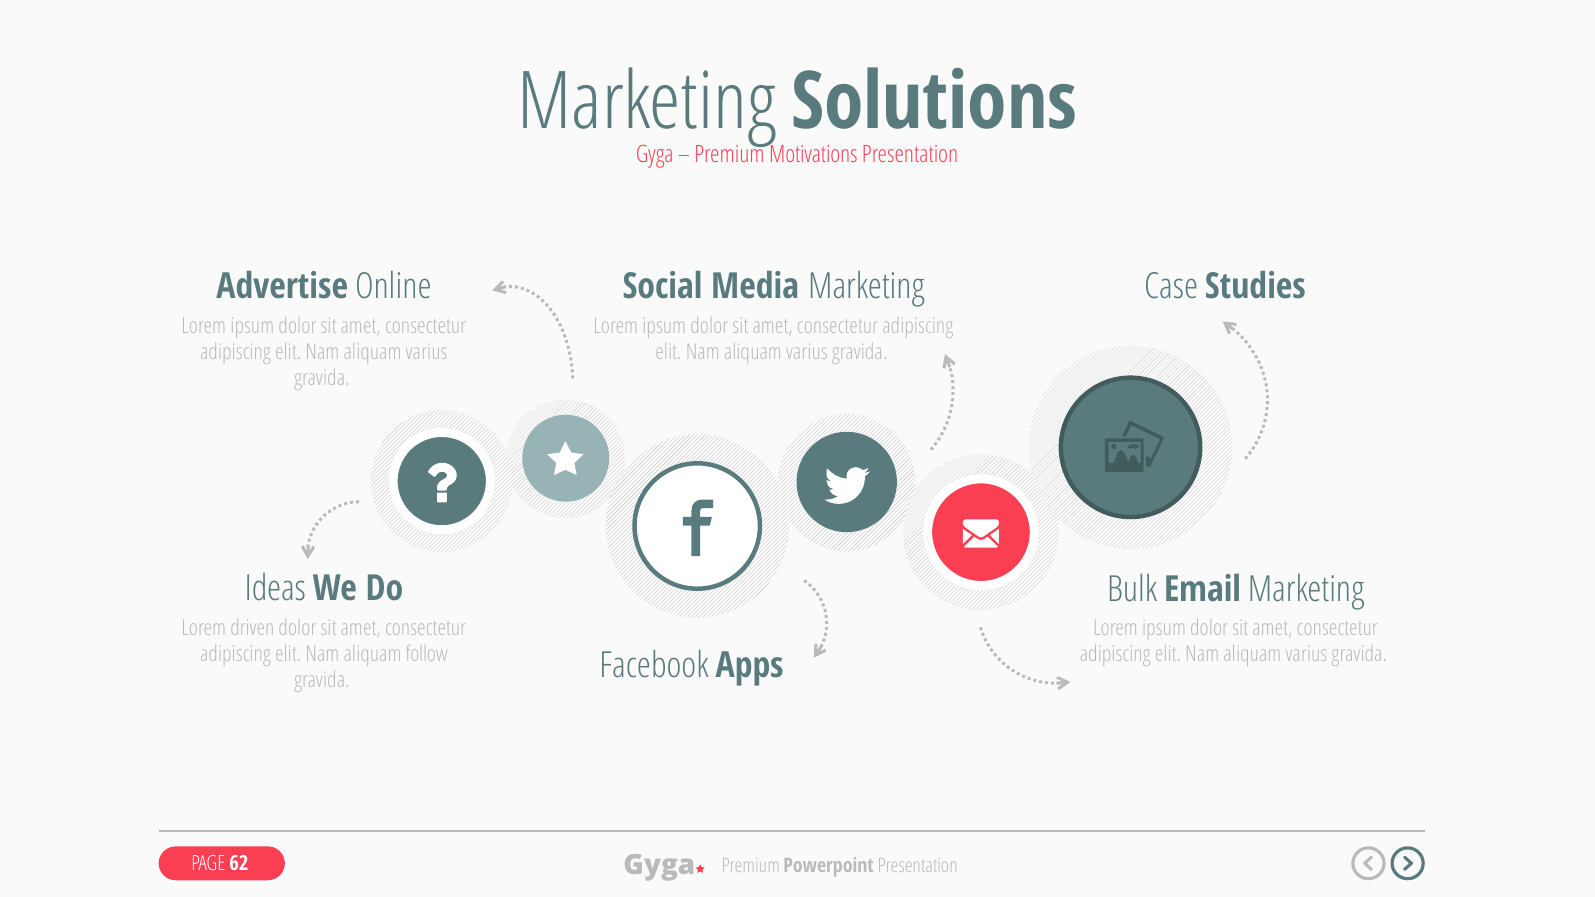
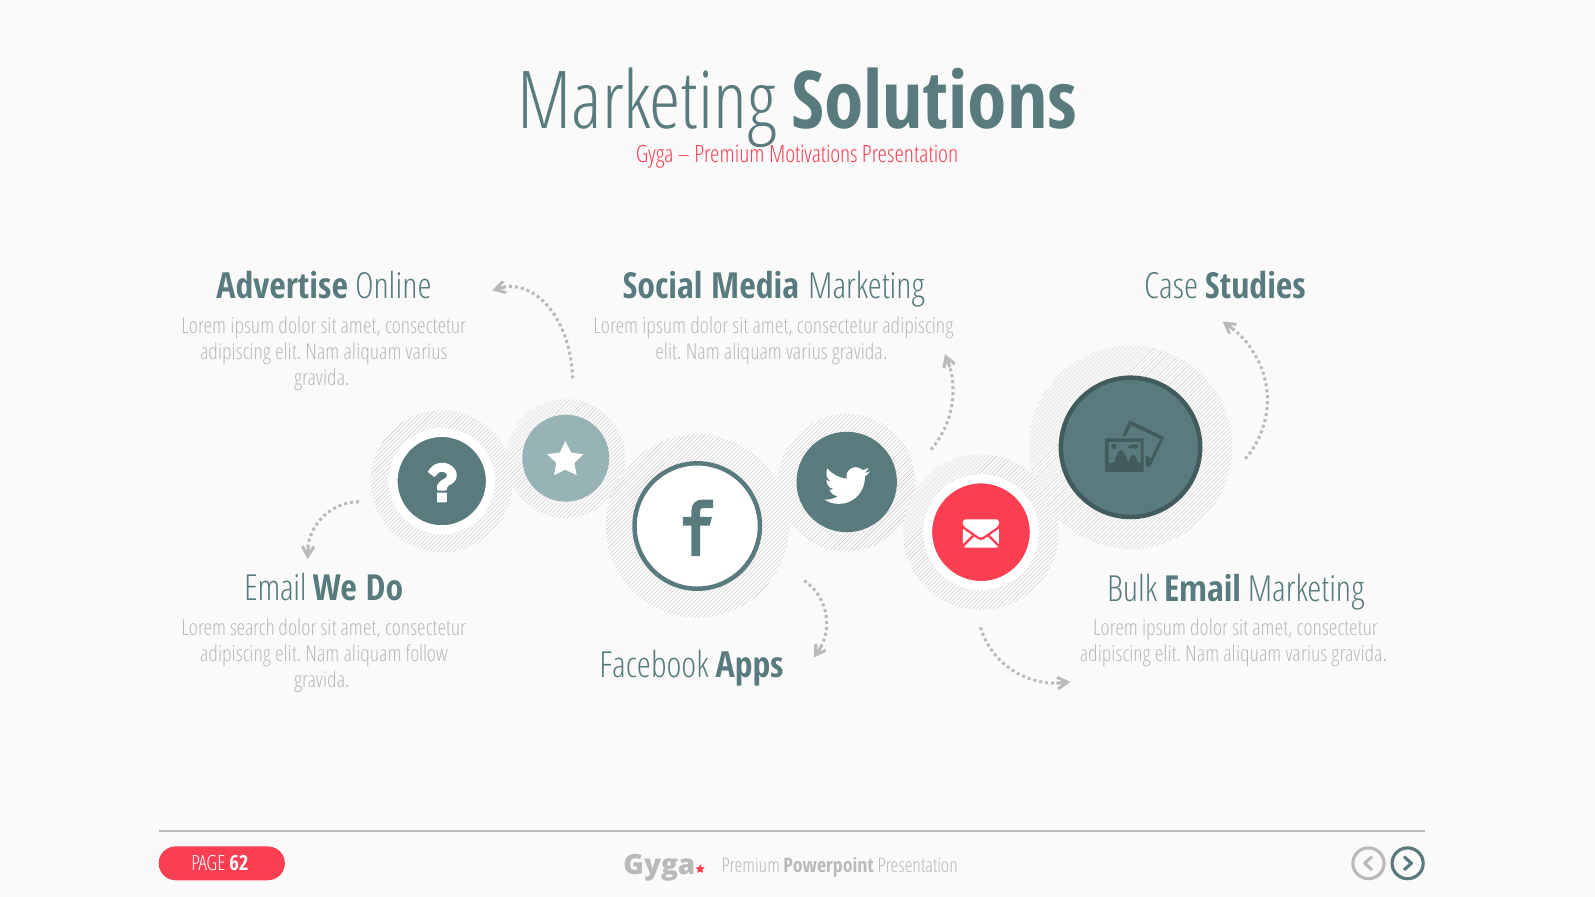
Ideas at (275, 589): Ideas -> Email
driven: driven -> search
